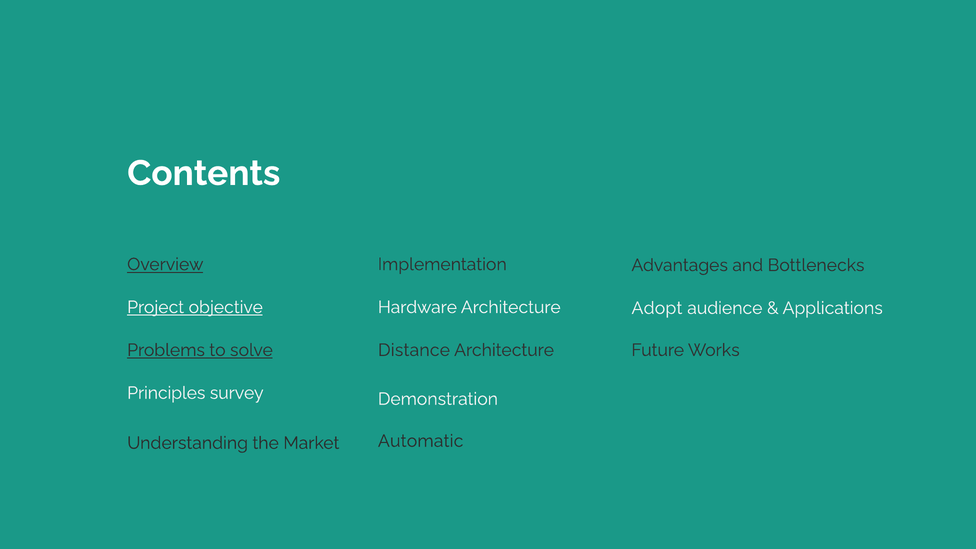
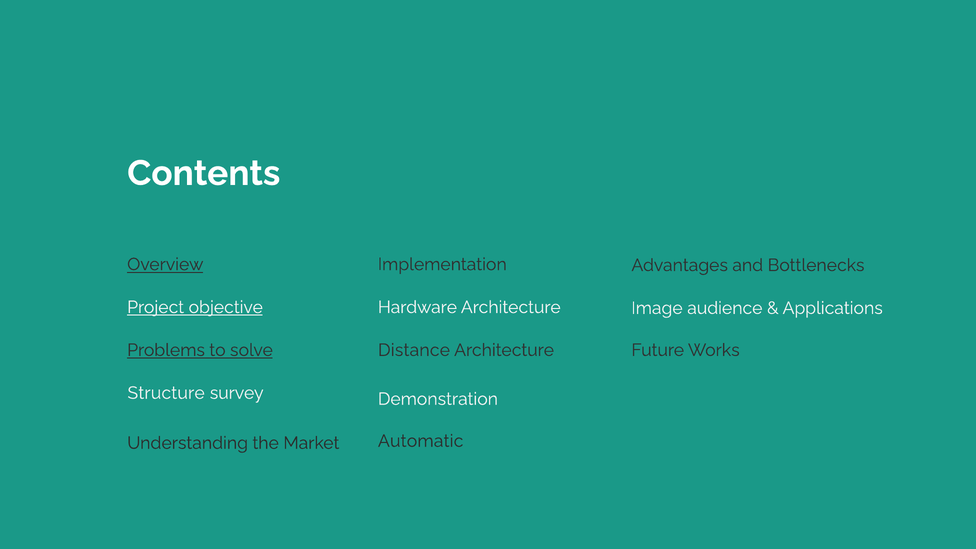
Adopt: Adopt -> Image
Principles: Principles -> Structure
